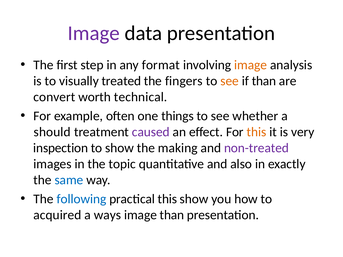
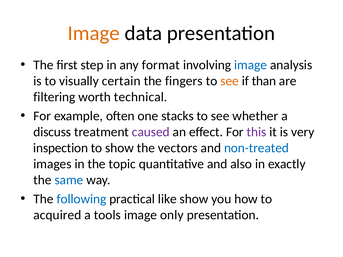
Image at (94, 33) colour: purple -> orange
image at (251, 65) colour: orange -> blue
treated: treated -> certain
convert: convert -> filtering
things: things -> stacks
should: should -> discuss
this at (256, 132) colour: orange -> purple
making: making -> vectors
non-treated colour: purple -> blue
practical this: this -> like
ways: ways -> tools
image than: than -> only
